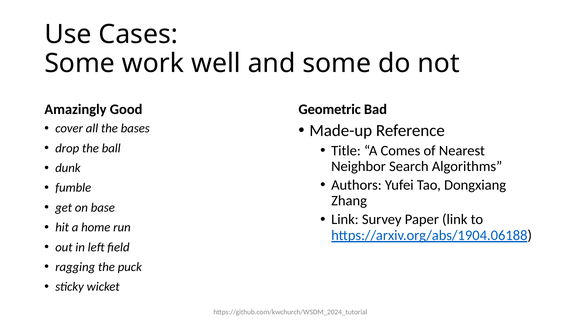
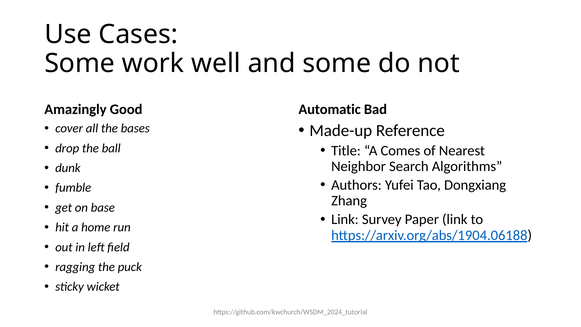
Geometric: Geometric -> Automatic
